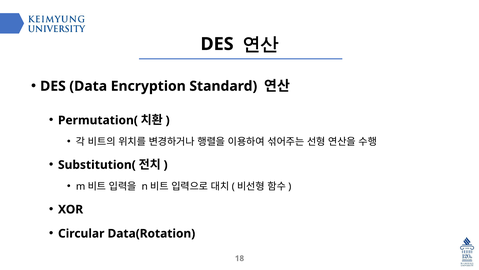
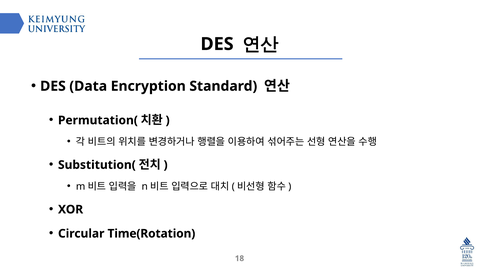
Data(Rotation: Data(Rotation -> Time(Rotation
